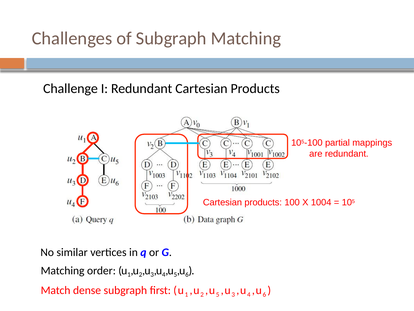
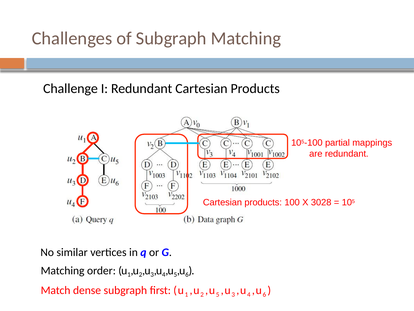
1004: 1004 -> 3028
